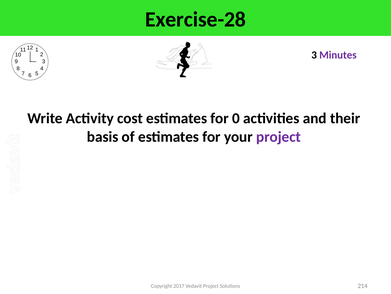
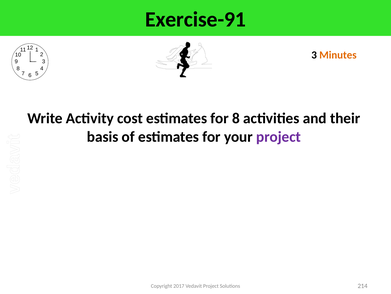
Exercise-28: Exercise-28 -> Exercise-91
Minutes colour: purple -> orange
for 0: 0 -> 8
